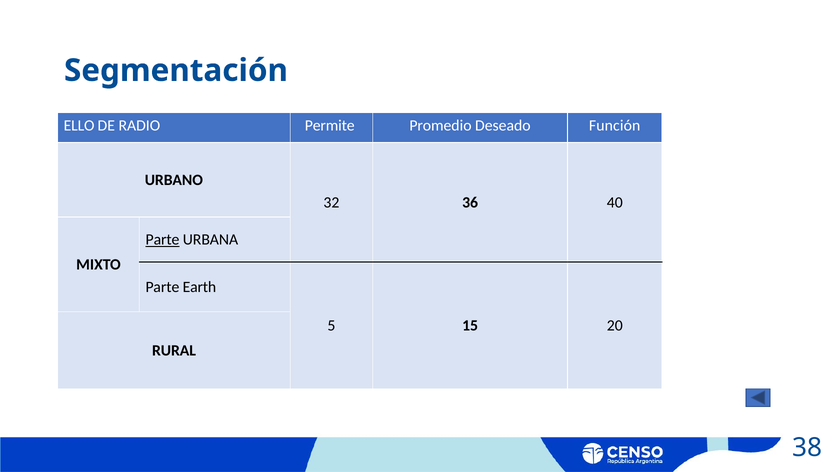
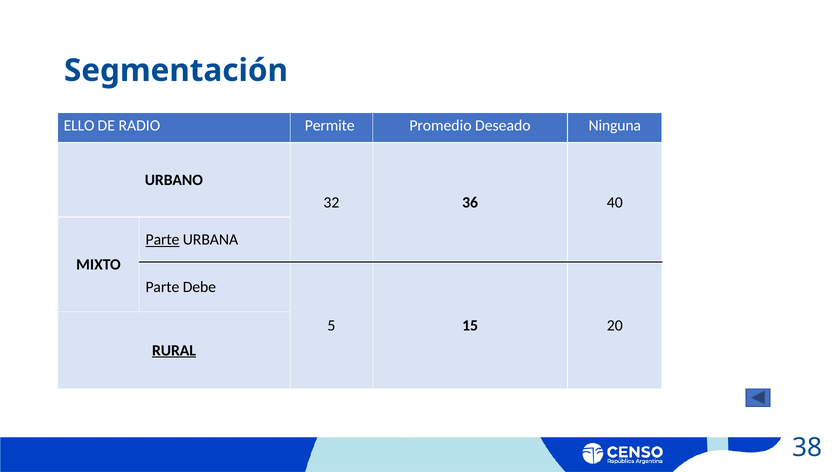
Función: Función -> Ninguna
Earth: Earth -> Debe
RURAL underline: none -> present
